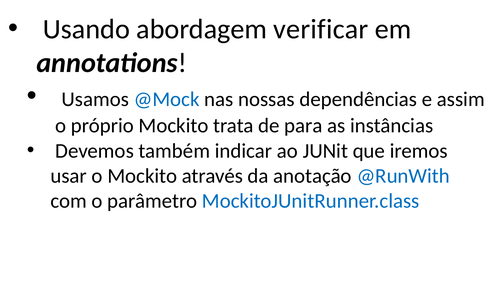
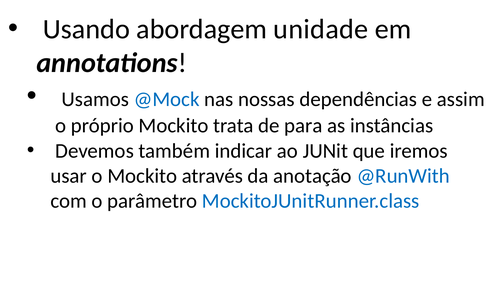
verificar: verificar -> unidade
